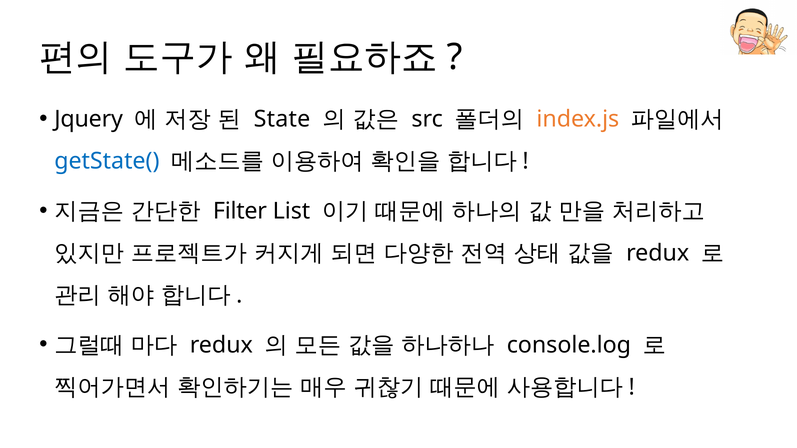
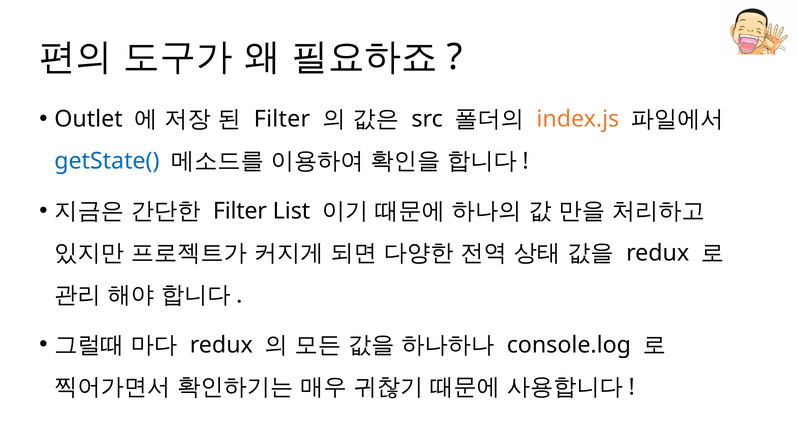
Jquery: Jquery -> Outlet
State at (282, 119): State -> Filter
